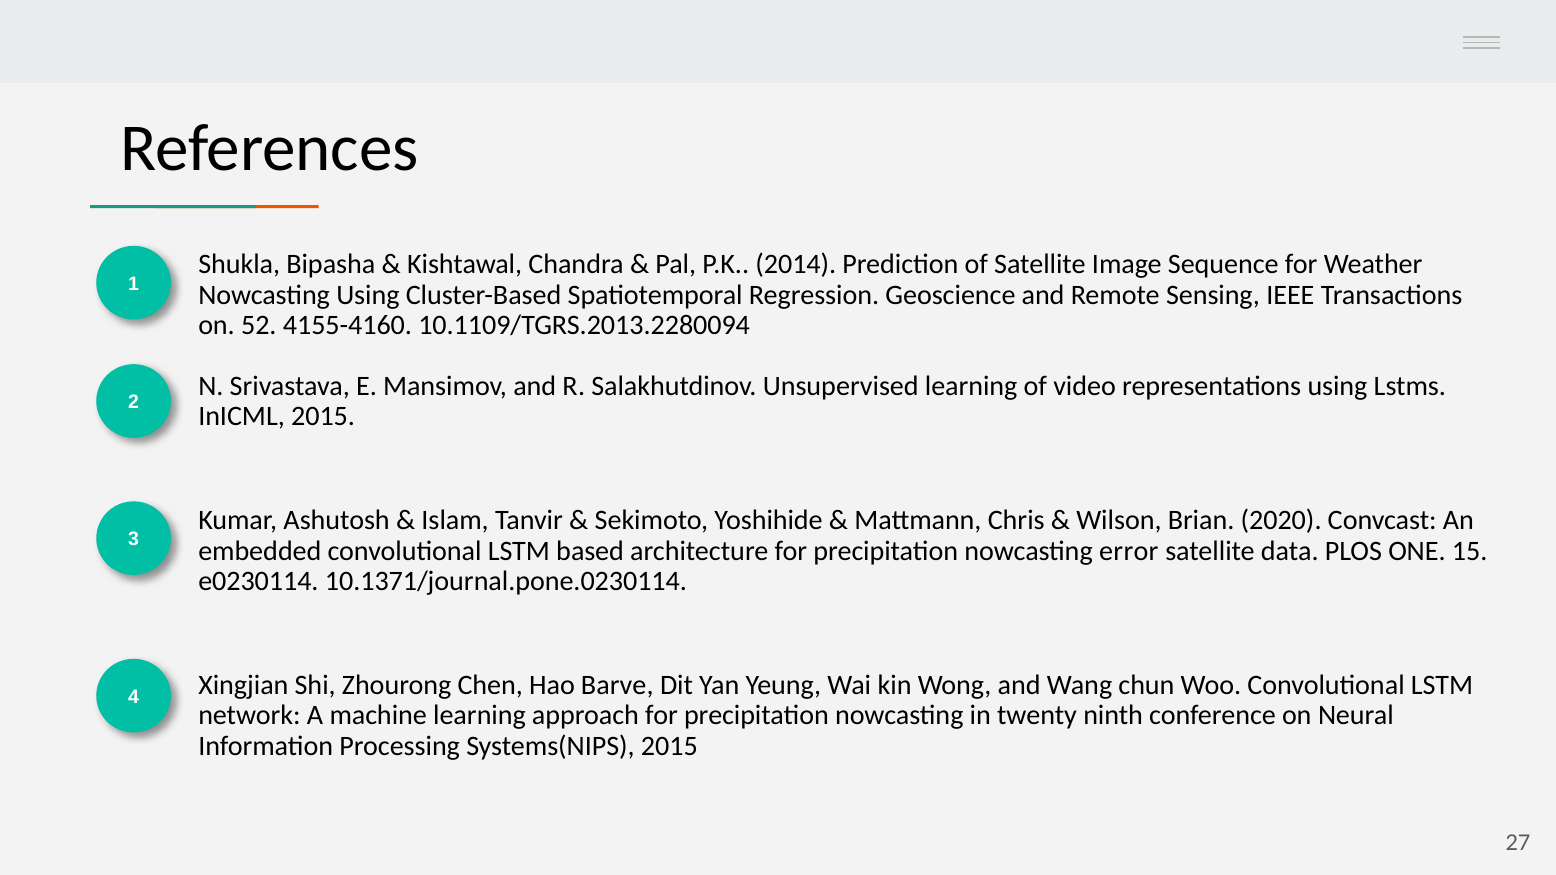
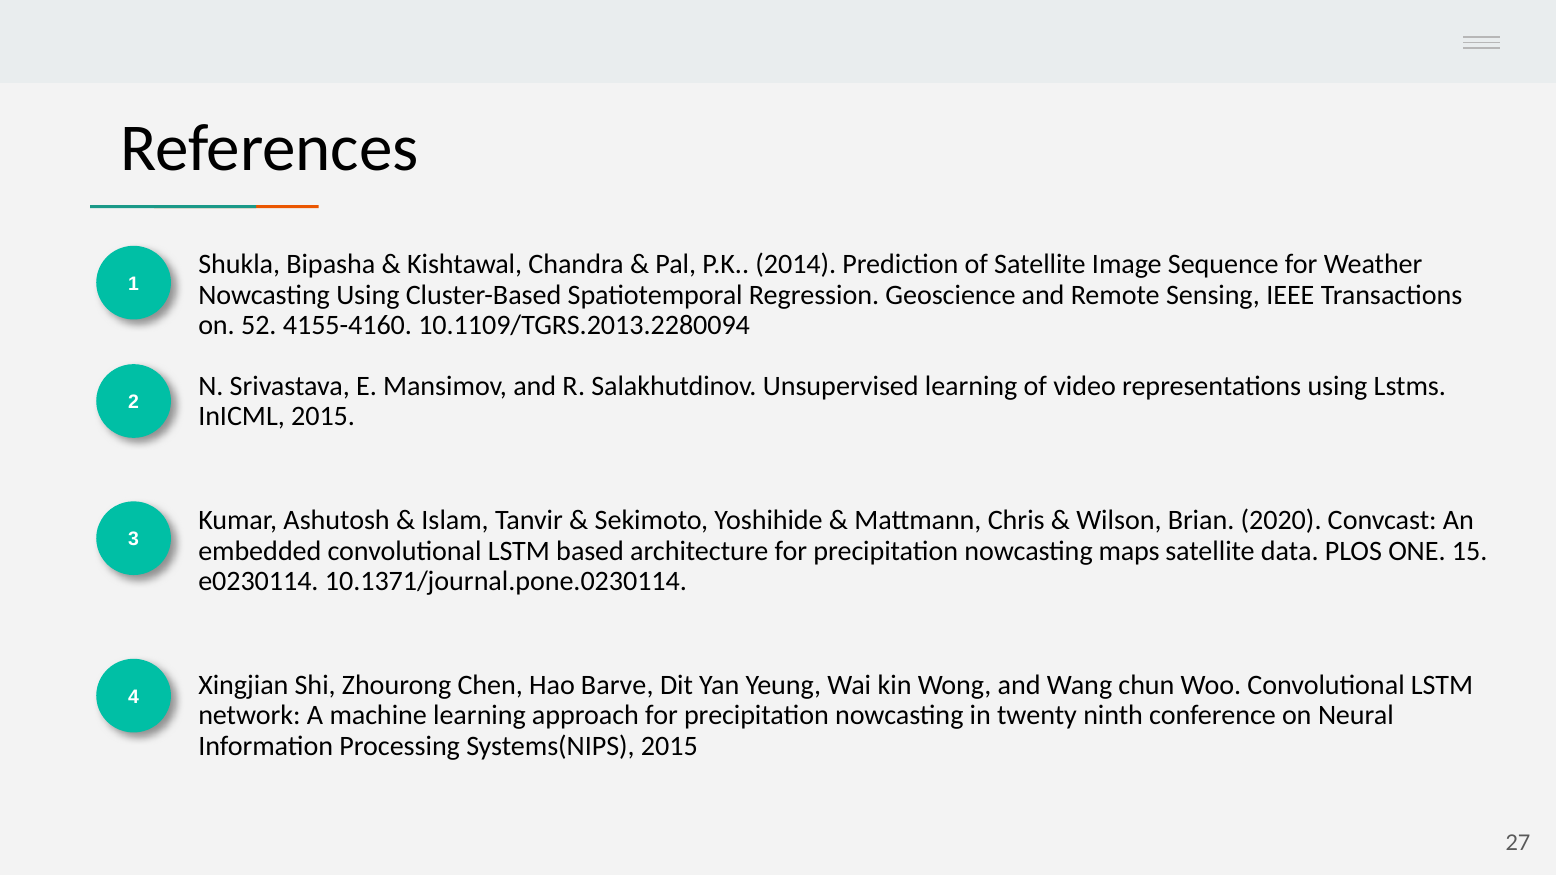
error: error -> maps
